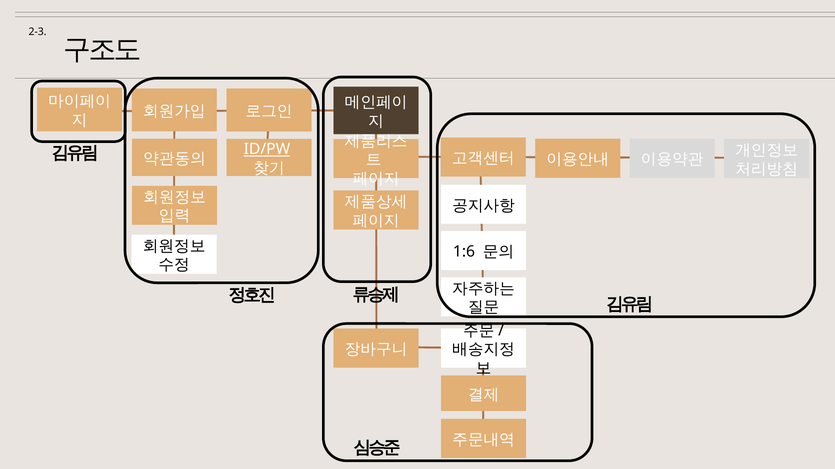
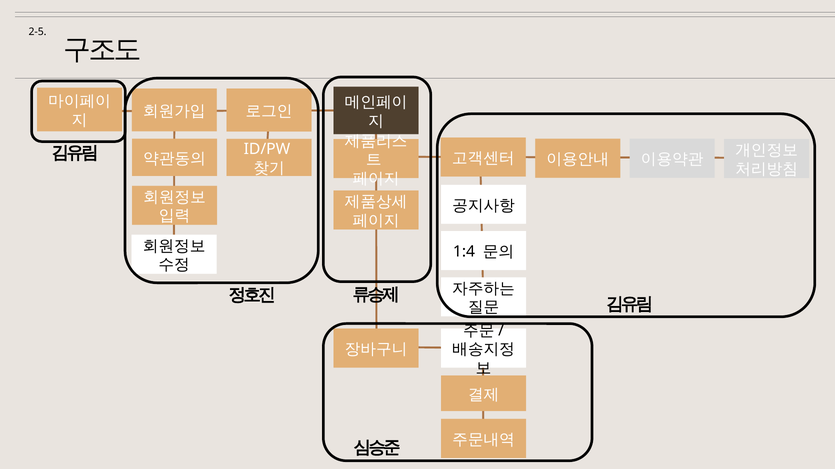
2-3: 2-3 -> 2-5
ID/PW underline: present -> none
1:6: 1:6 -> 1:4
